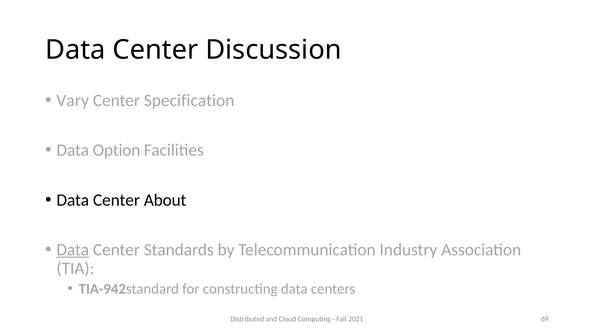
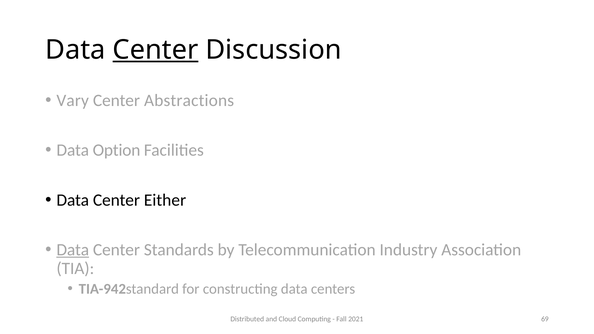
Center at (155, 50) underline: none -> present
Specification: Specification -> Abstractions
About: About -> Either
